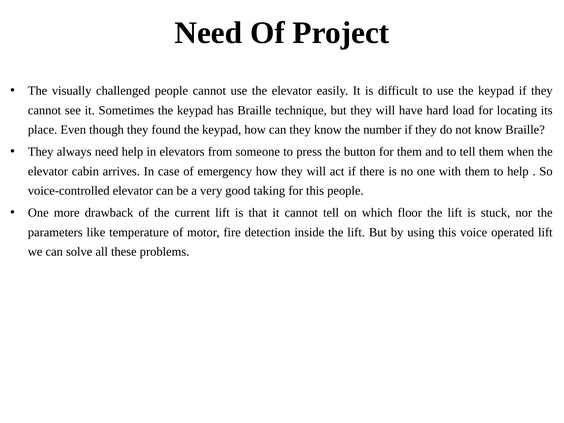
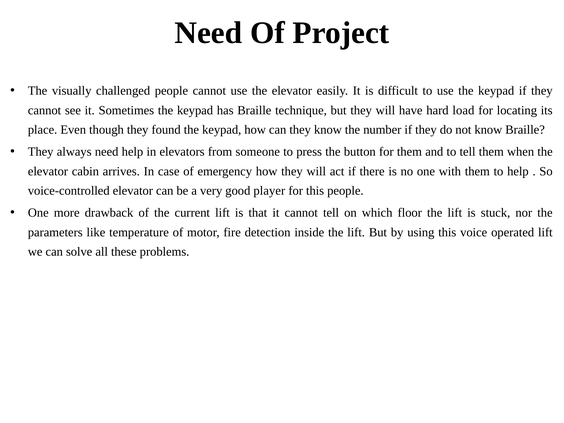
taking: taking -> player
